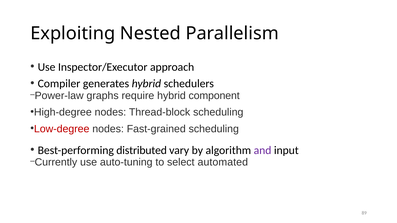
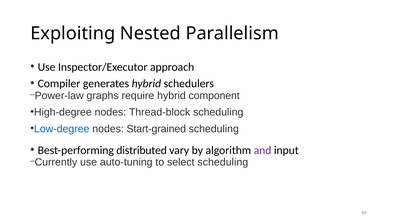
Low-degree colour: red -> blue
Fast-grained: Fast-grained -> Start-grained
select automated: automated -> scheduling
